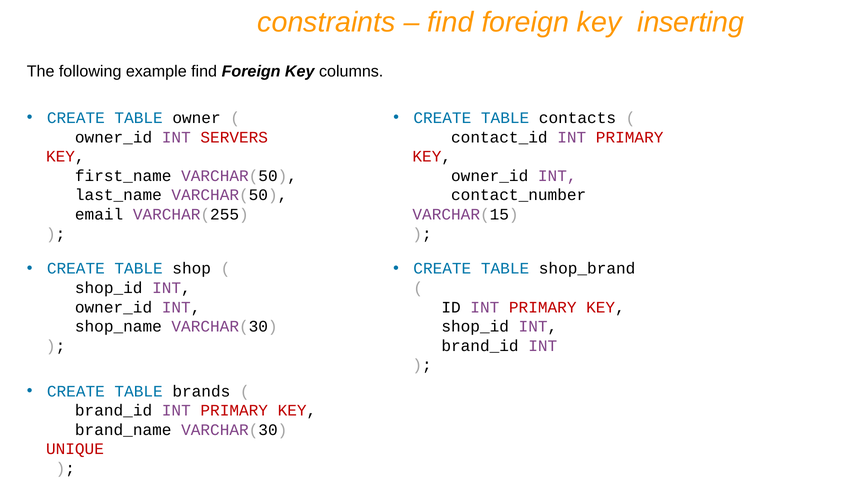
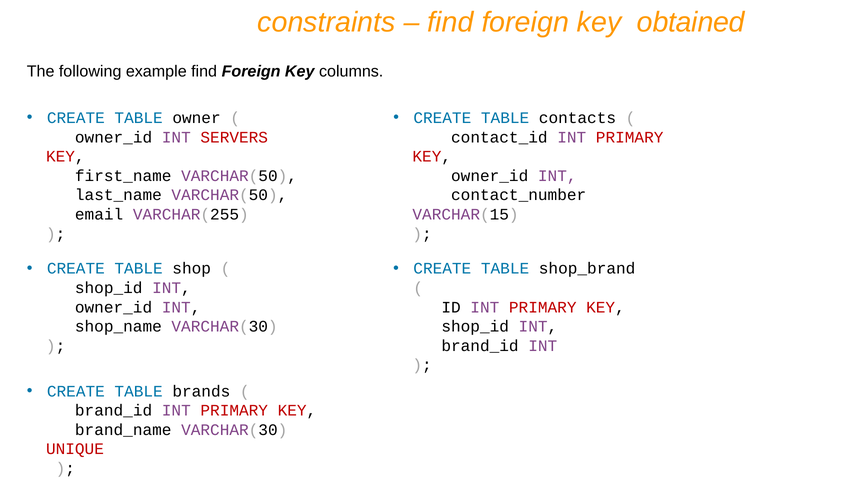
inserting: inserting -> obtained
